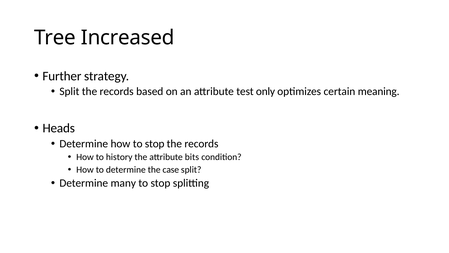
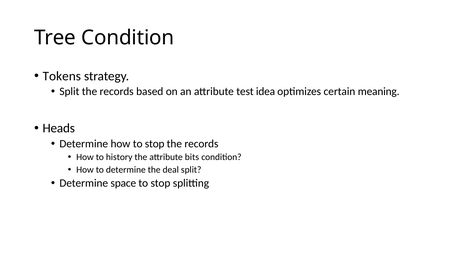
Tree Increased: Increased -> Condition
Further: Further -> Tokens
only: only -> idea
case: case -> deal
many: many -> space
